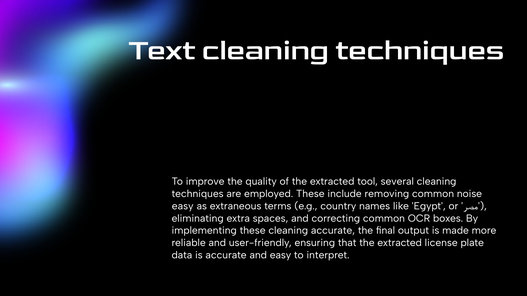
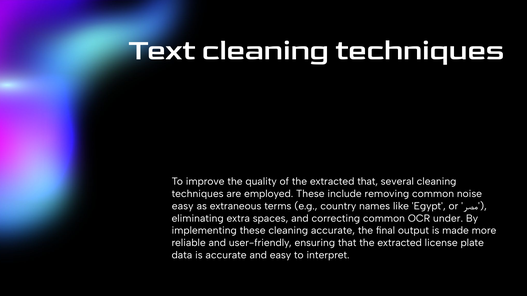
extracted tool: tool -> that
boxes: boxes -> under
